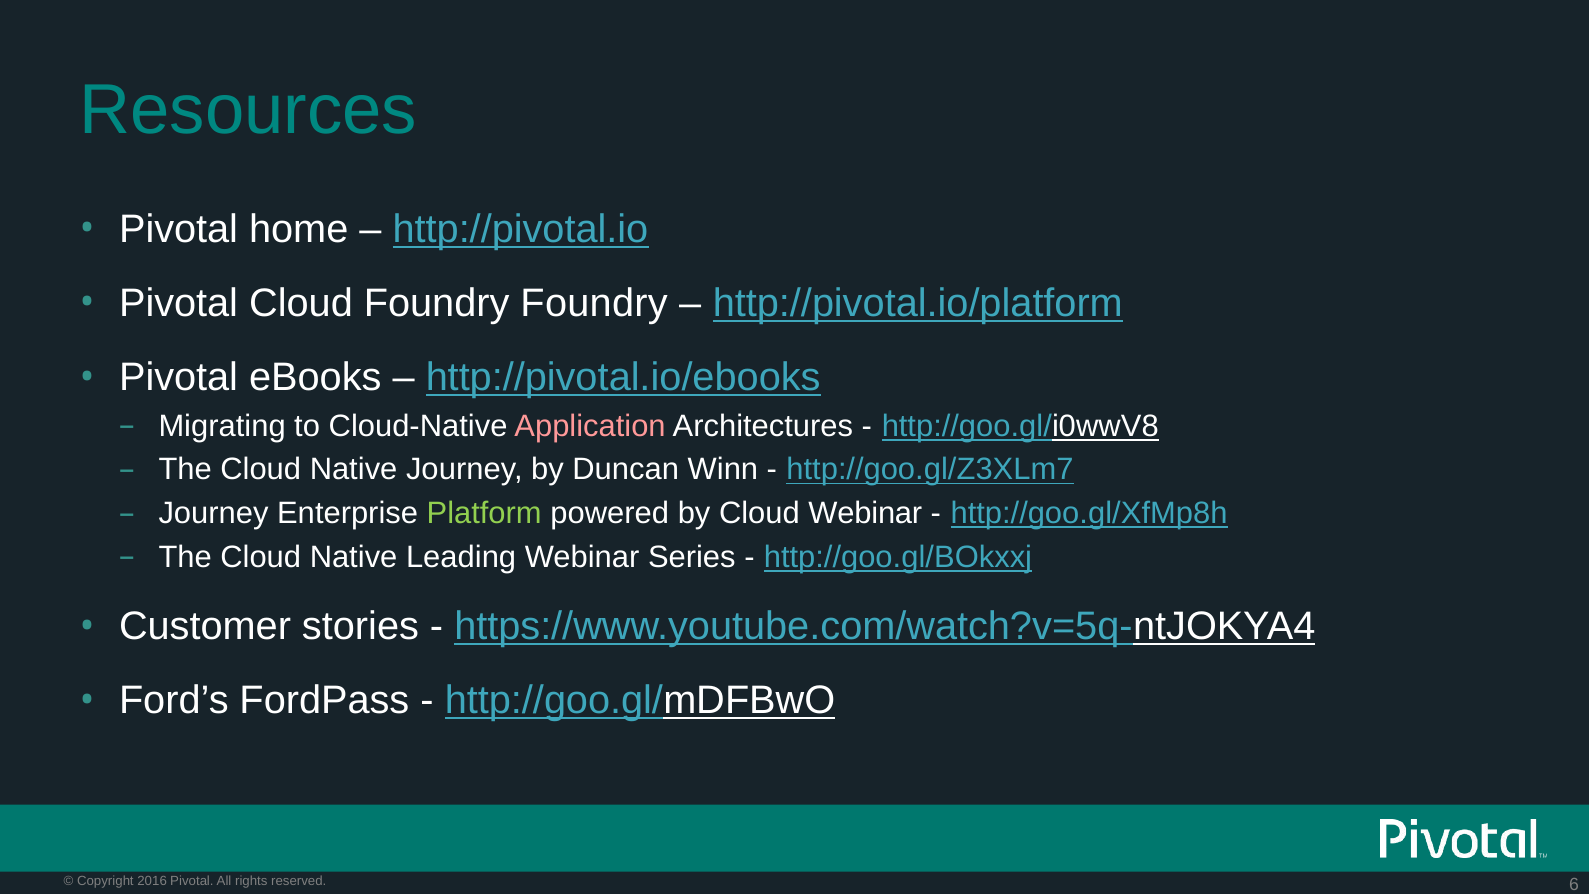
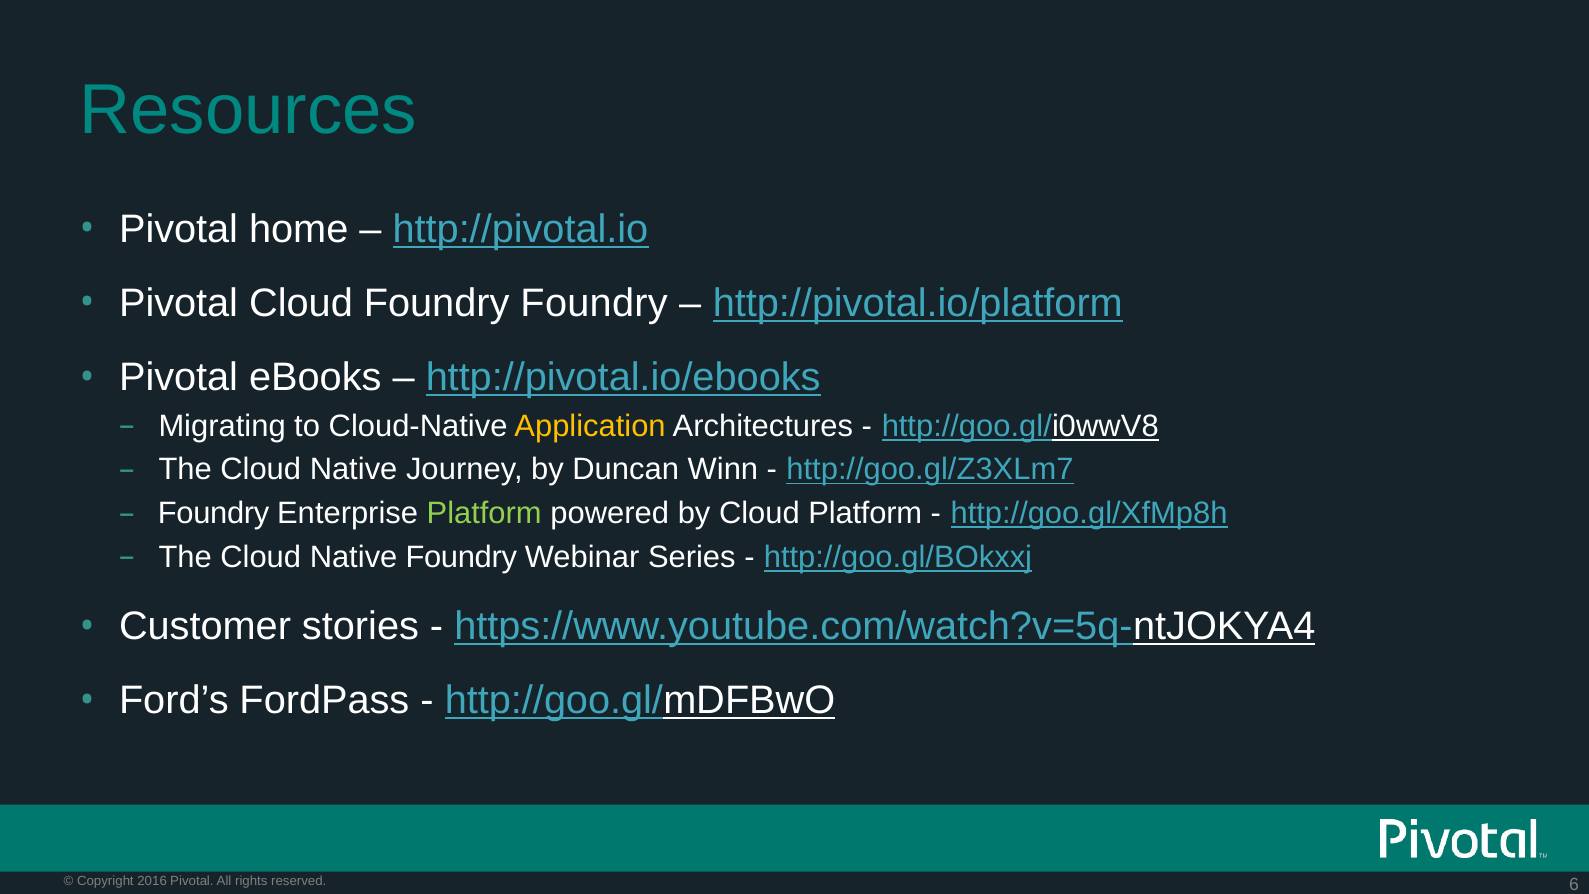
Application colour: pink -> yellow
Journey at (214, 513): Journey -> Foundry
Cloud Webinar: Webinar -> Platform
Native Leading: Leading -> Foundry
